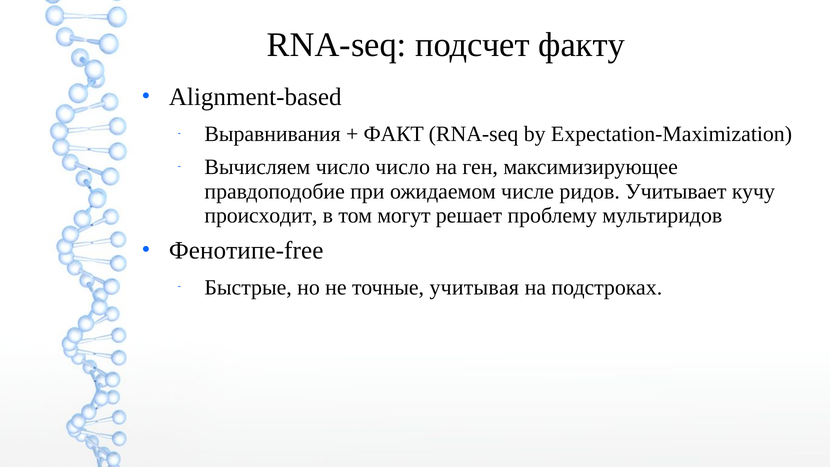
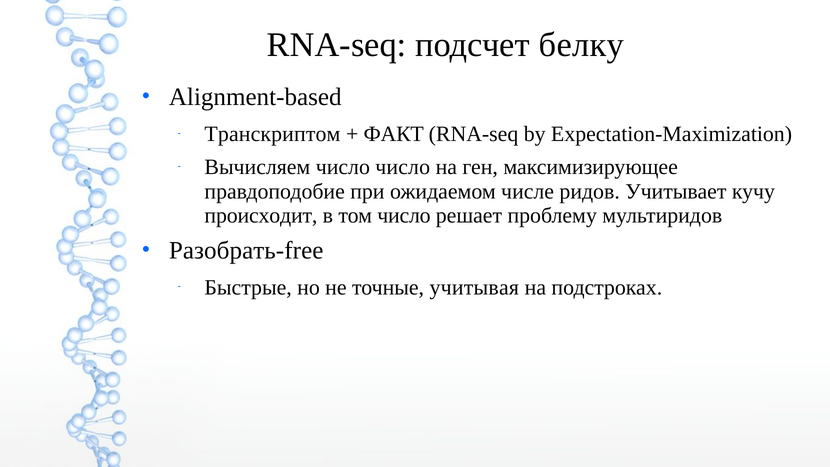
факту: факту -> белку
Выравнивания: Выравнивания -> Транскриптом
том могут: могут -> число
Фенотипе-free: Фенотипе-free -> Разобрать-free
